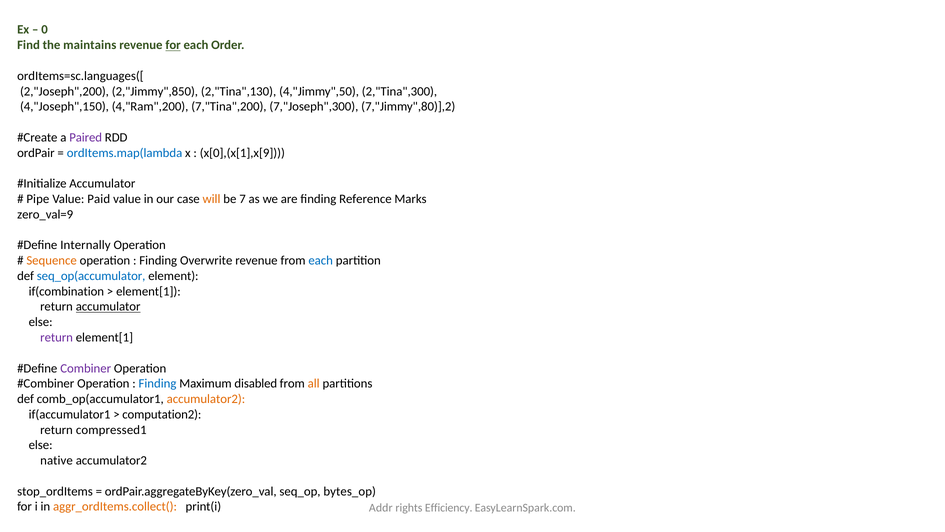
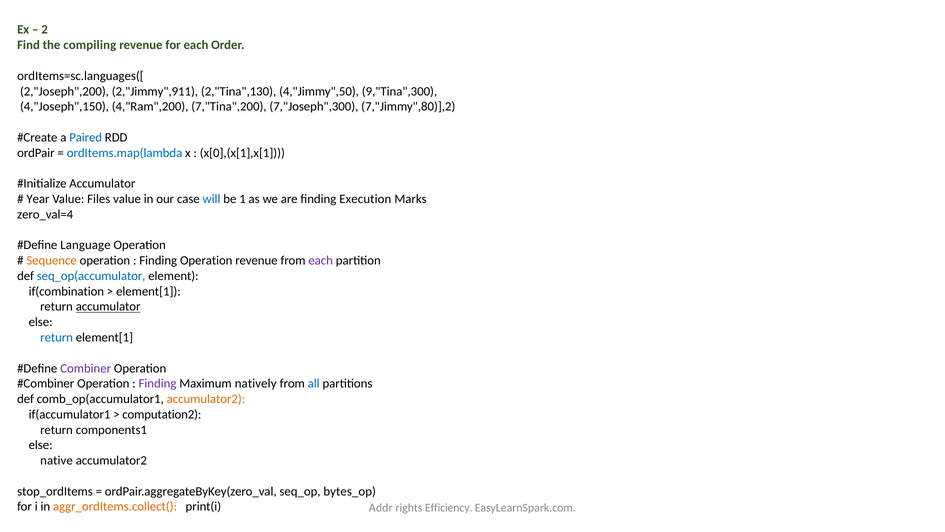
0: 0 -> 2
maintains: maintains -> compiling
for at (173, 45) underline: present -> none
2,"Jimmy",850: 2,"Jimmy",850 -> 2,"Jimmy",911
2,"Tina",300: 2,"Tina",300 -> 9,"Tina",300
Paired colour: purple -> blue
x[0],(x[1],x[9: x[0],(x[1],x[9 -> x[0],(x[1],x[1
Pipe: Pipe -> Year
Paid: Paid -> Files
will colour: orange -> blue
7: 7 -> 1
Reference: Reference -> Execution
zero_val=9: zero_val=9 -> zero_val=4
Internally: Internally -> Language
Finding Overwrite: Overwrite -> Operation
each at (321, 260) colour: blue -> purple
return at (57, 337) colour: purple -> blue
Finding at (157, 383) colour: blue -> purple
disabled: disabled -> natively
all colour: orange -> blue
compressed1: compressed1 -> components1
